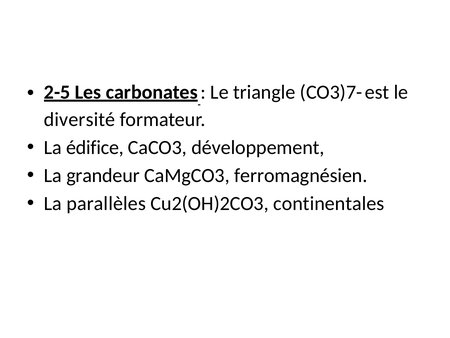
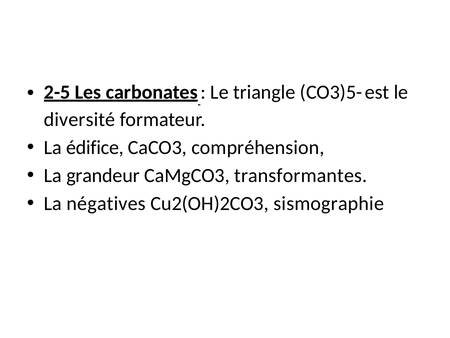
CO3)7-: CO3)7- -> CO3)5-
développement: développement -> compréhension
ferromagnésien: ferromagnésien -> transformantes
parallèles: parallèles -> négatives
continentales: continentales -> sismographie
